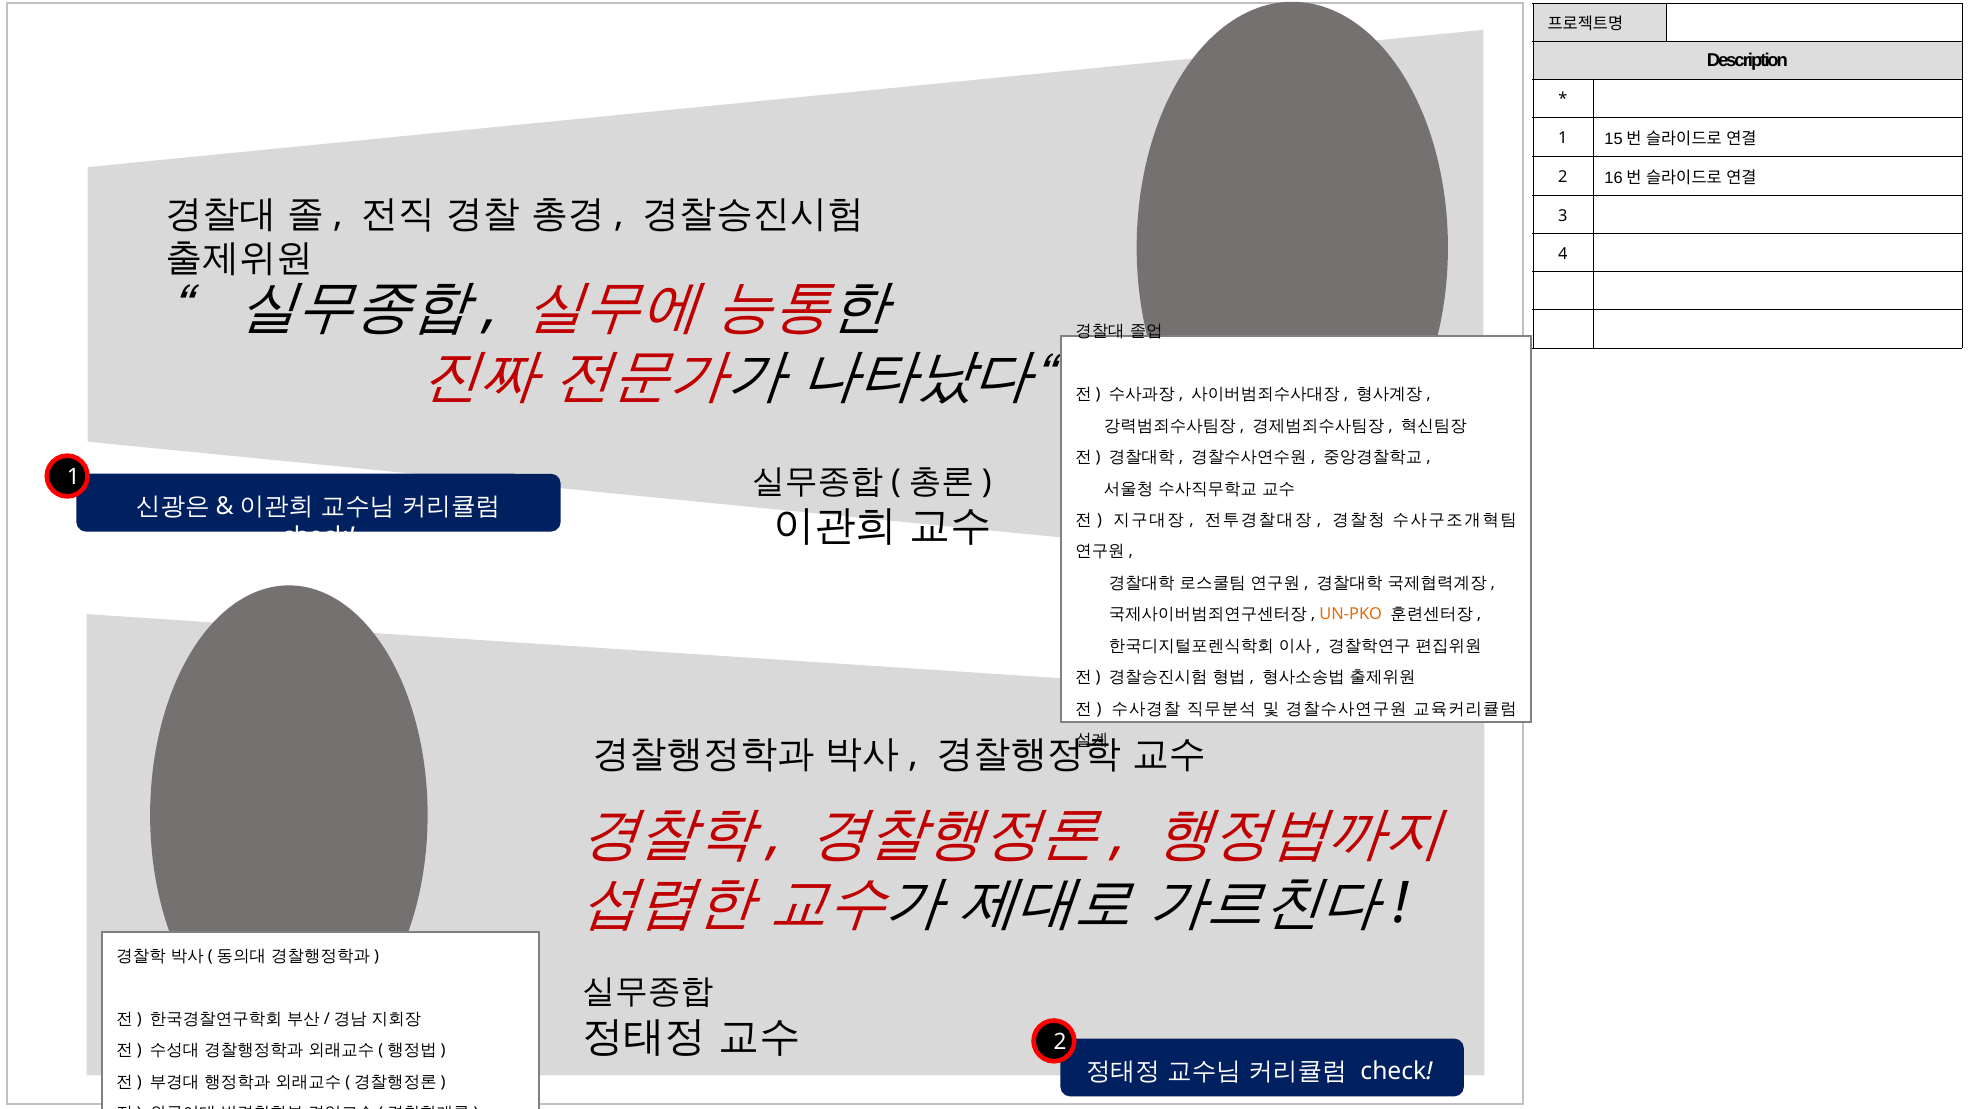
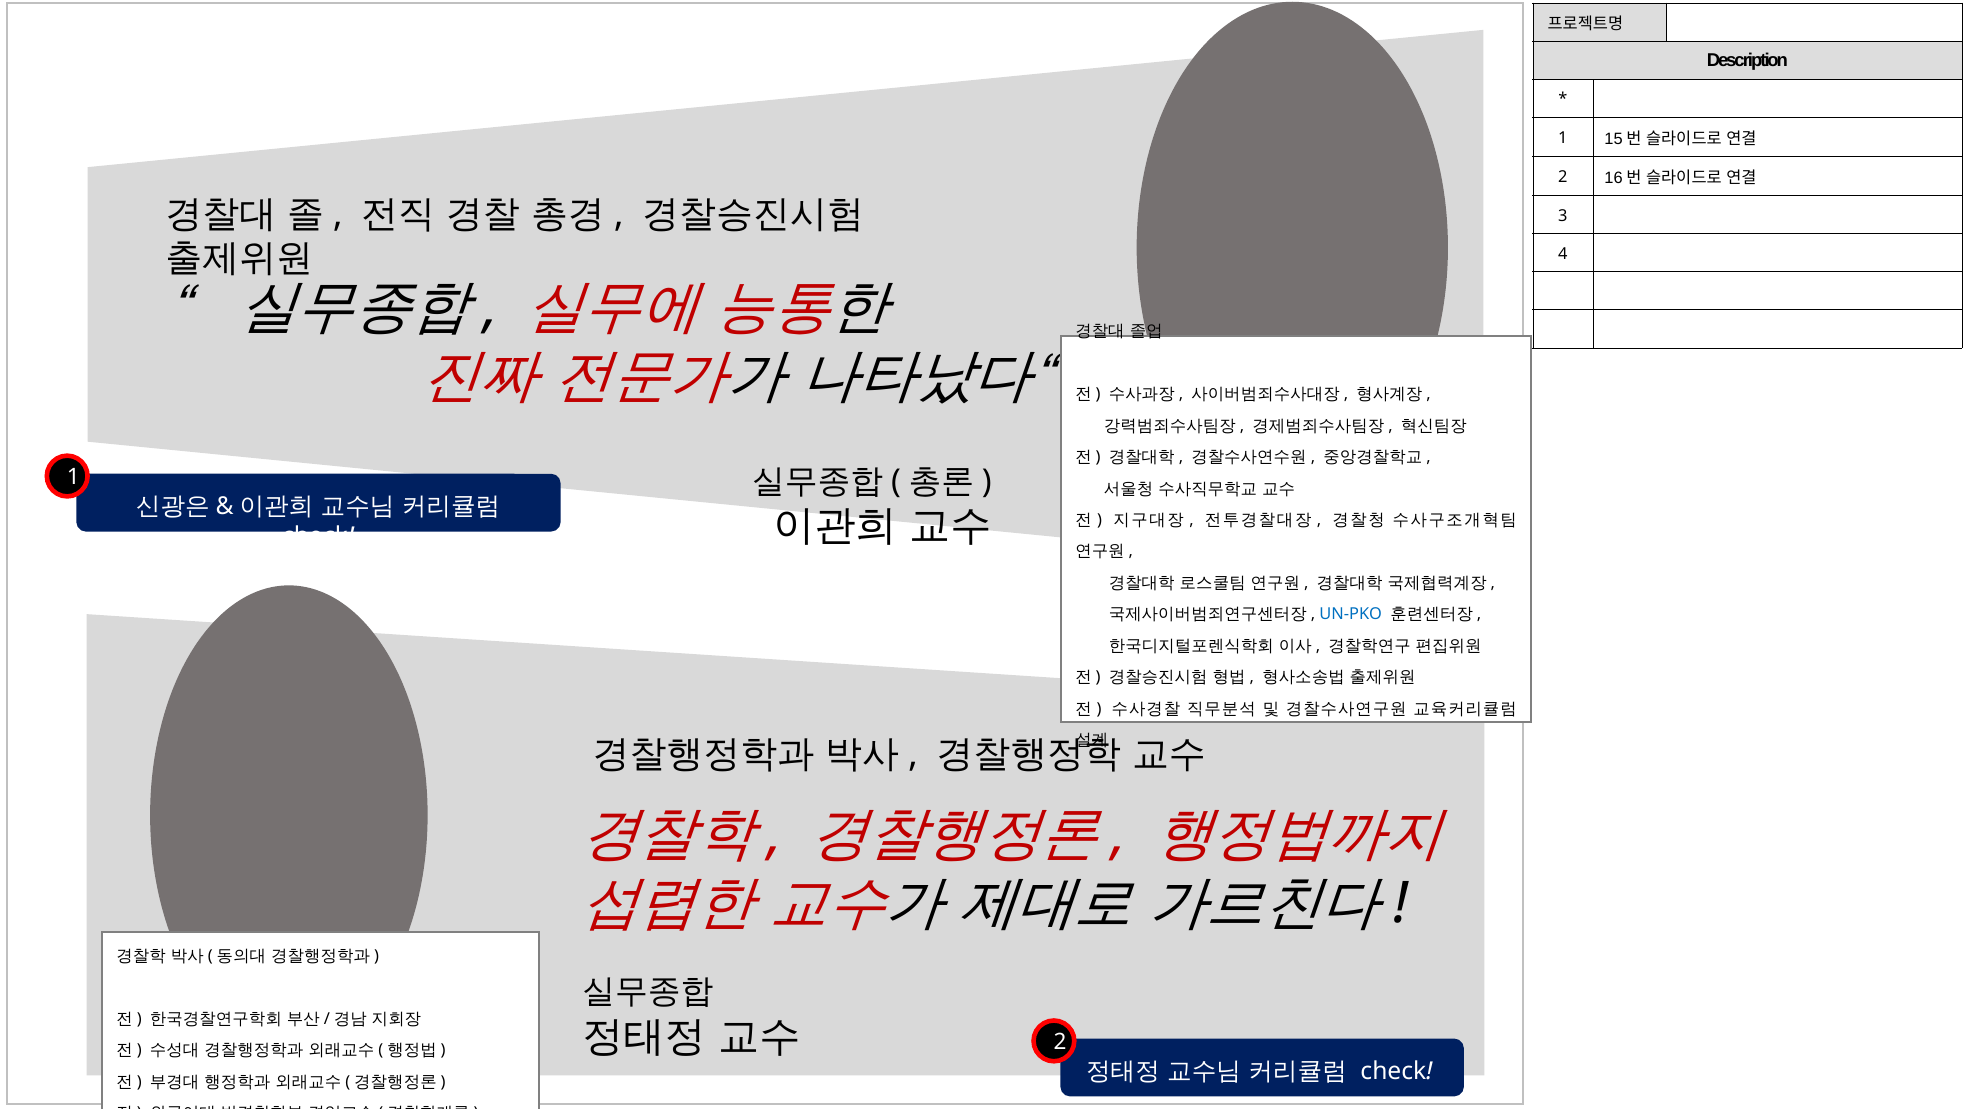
UN-PKO colour: orange -> blue
